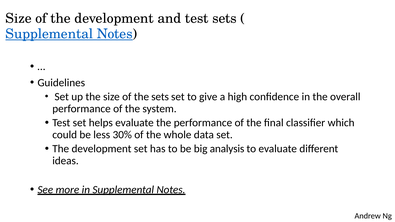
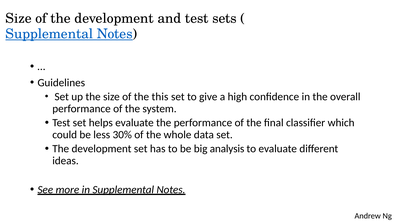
the sets: sets -> this
